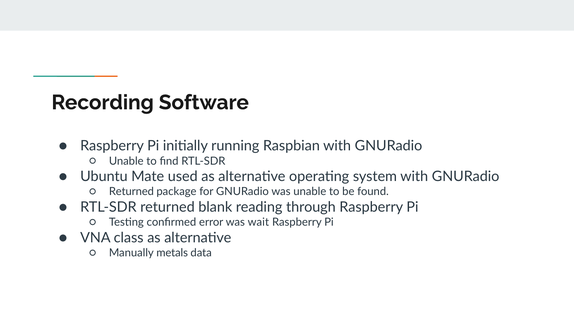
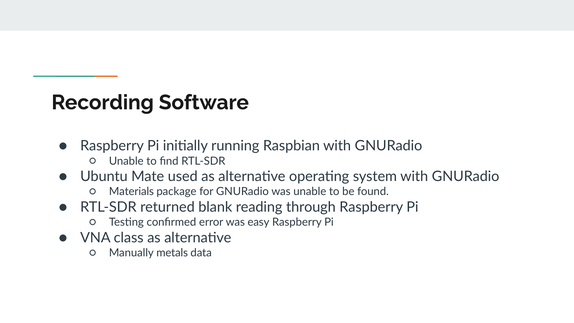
Returned at (131, 192): Returned -> Materials
wait: wait -> easy
